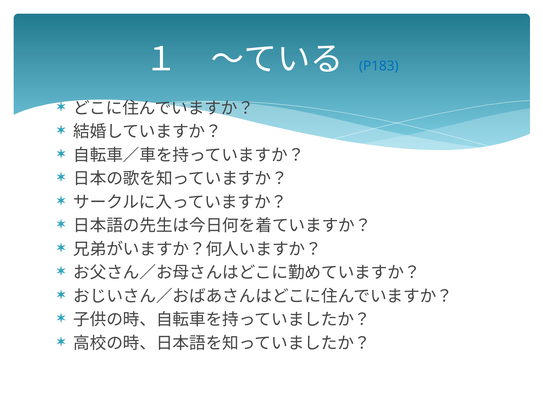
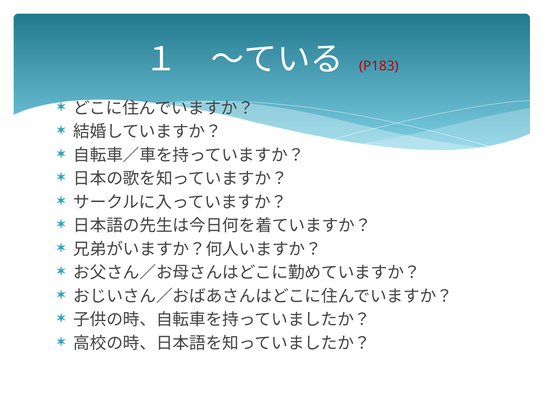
P183 colour: blue -> red
